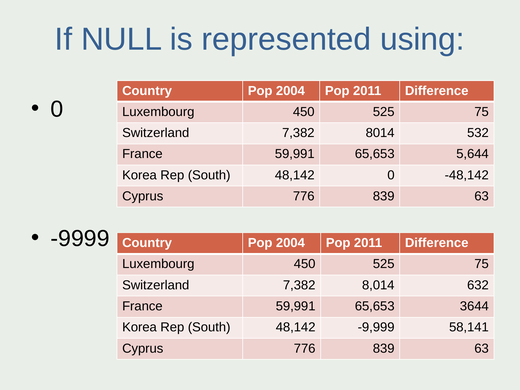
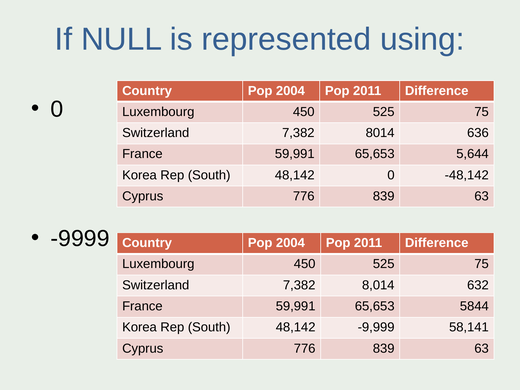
532: 532 -> 636
3644: 3644 -> 5844
